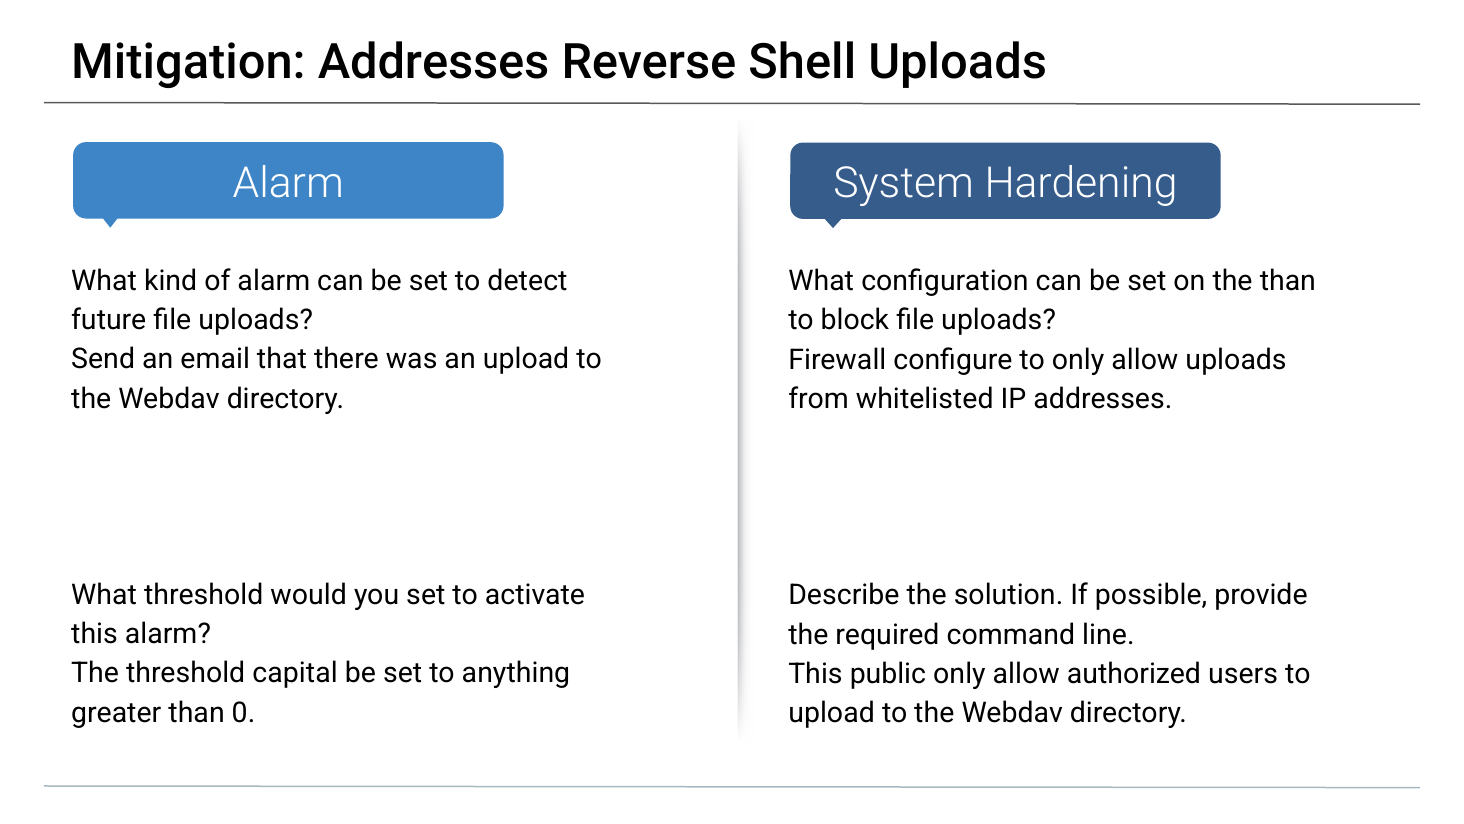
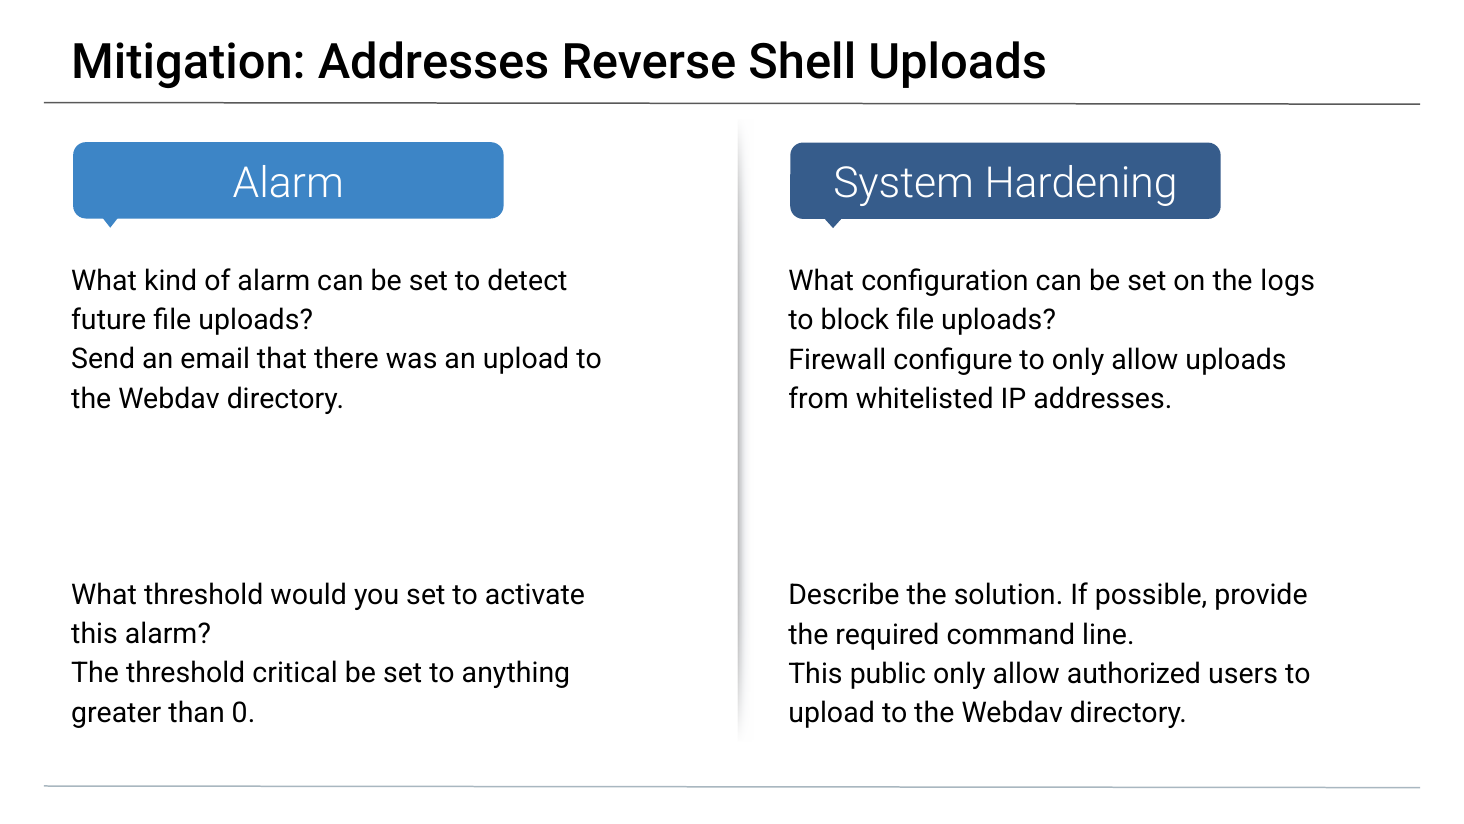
the than: than -> logs
capital: capital -> critical
